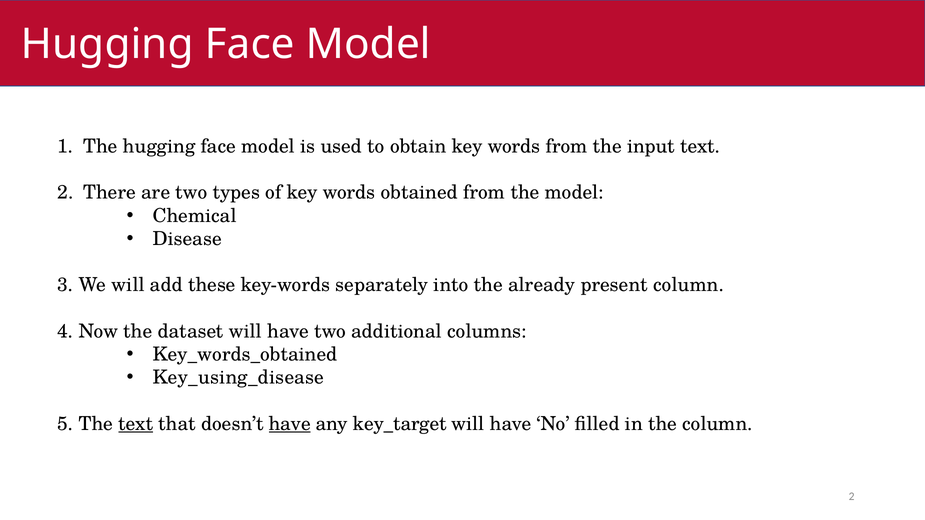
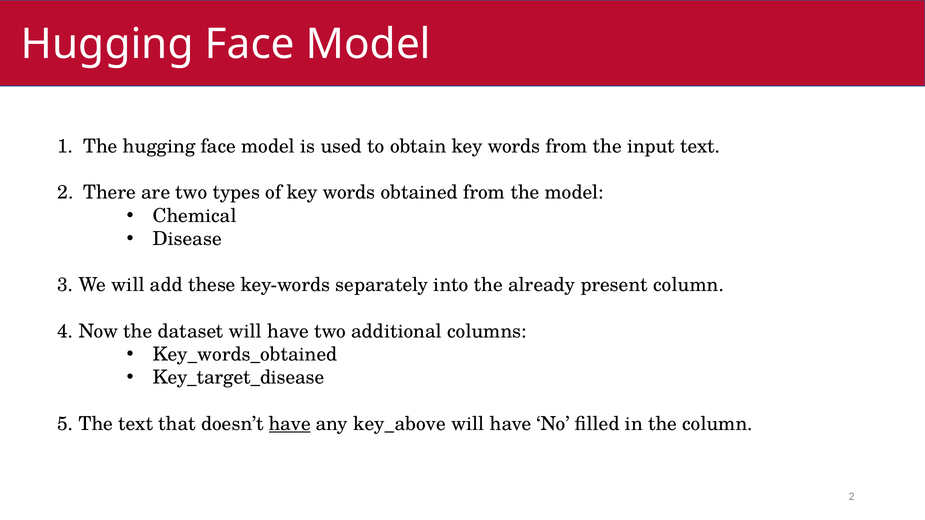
Key_using_disease: Key_using_disease -> Key_target_disease
text at (136, 424) underline: present -> none
key_target: key_target -> key_above
